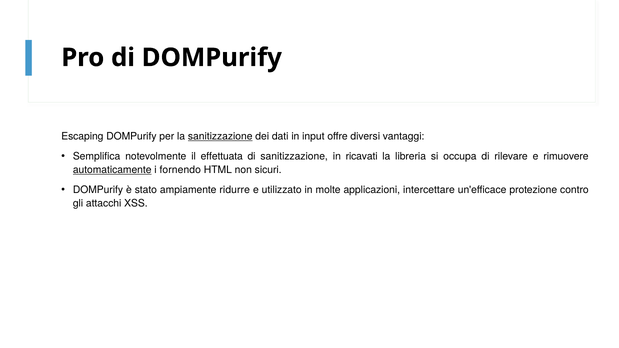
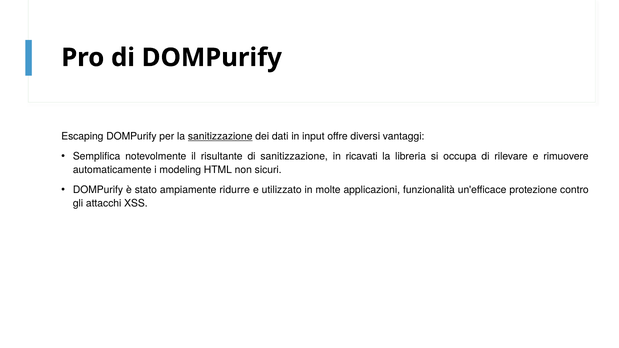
effettuata: effettuata -> risultante
automaticamente underline: present -> none
fornendo: fornendo -> modeling
intercettare: intercettare -> funzionalità
